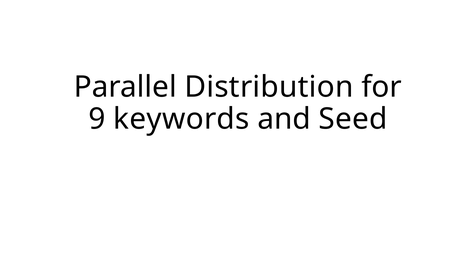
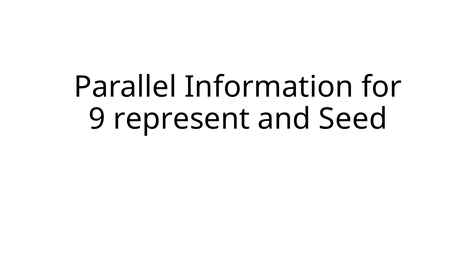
Distribution: Distribution -> Information
keywords: keywords -> represent
